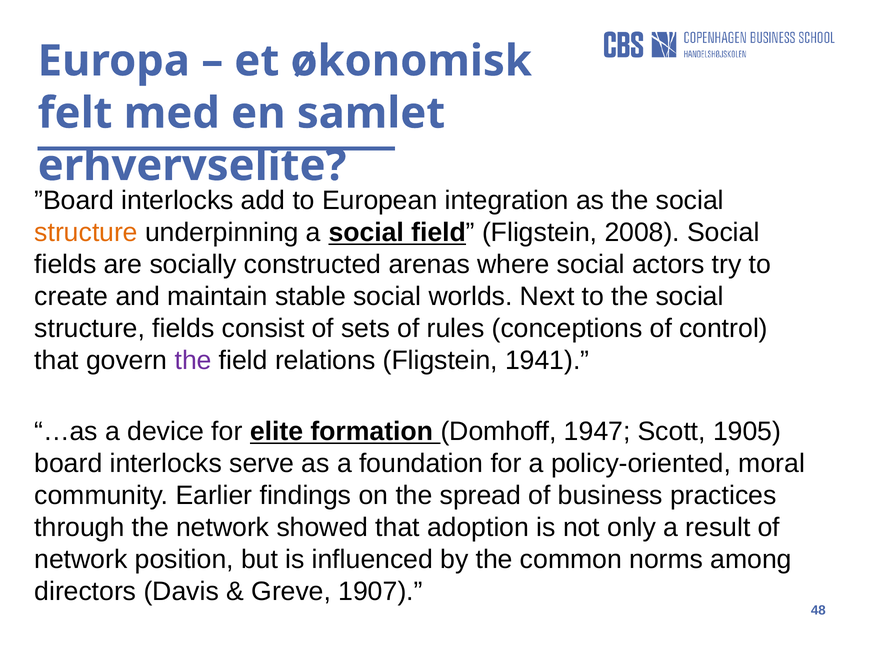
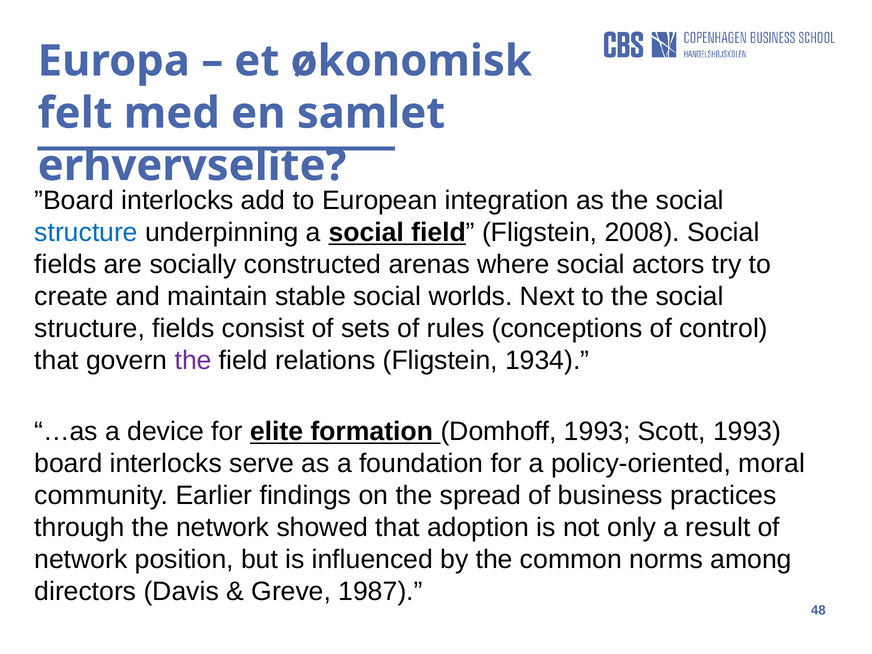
structure at (86, 233) colour: orange -> blue
1941: 1941 -> 1934
Domhoff 1947: 1947 -> 1993
Scott 1905: 1905 -> 1993
1907: 1907 -> 1987
